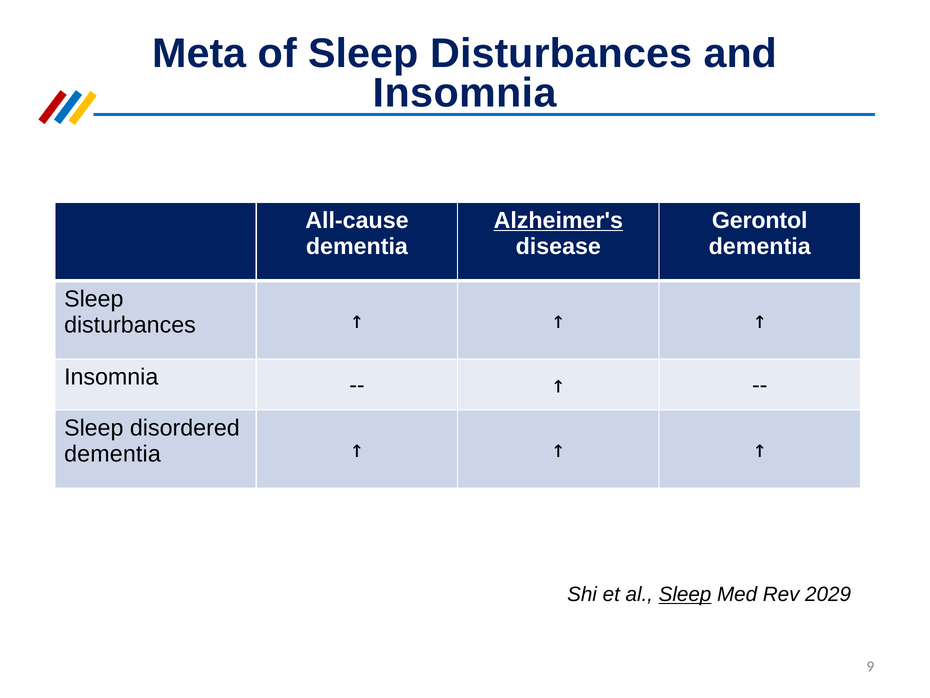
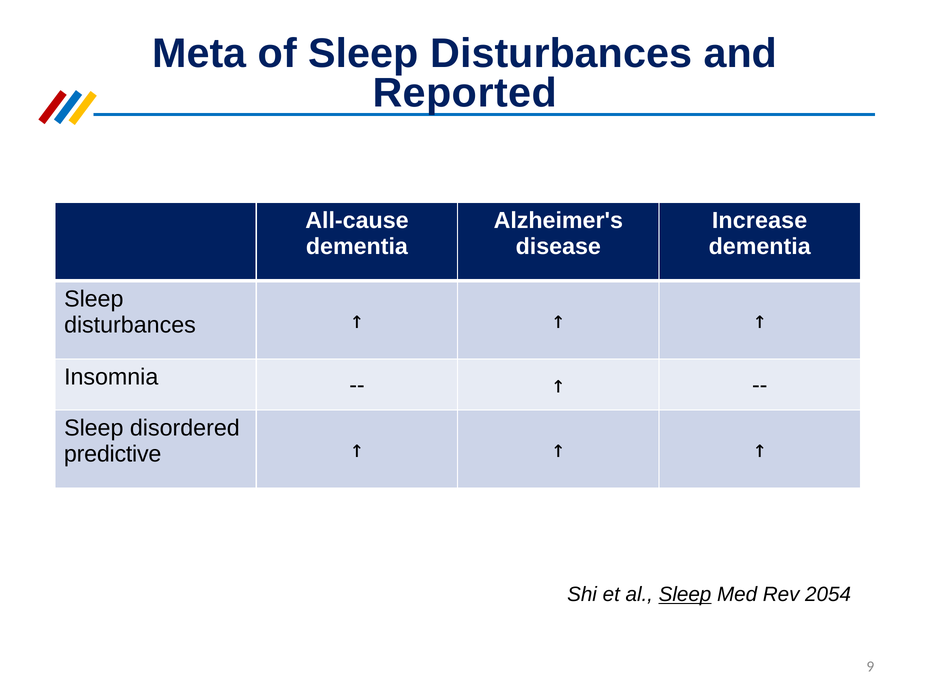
Insomnia at (465, 93): Insomnia -> Reported
Alzheimer's underline: present -> none
Gerontol: Gerontol -> Increase
dementia at (112, 454): dementia -> predictive
2029: 2029 -> 2054
